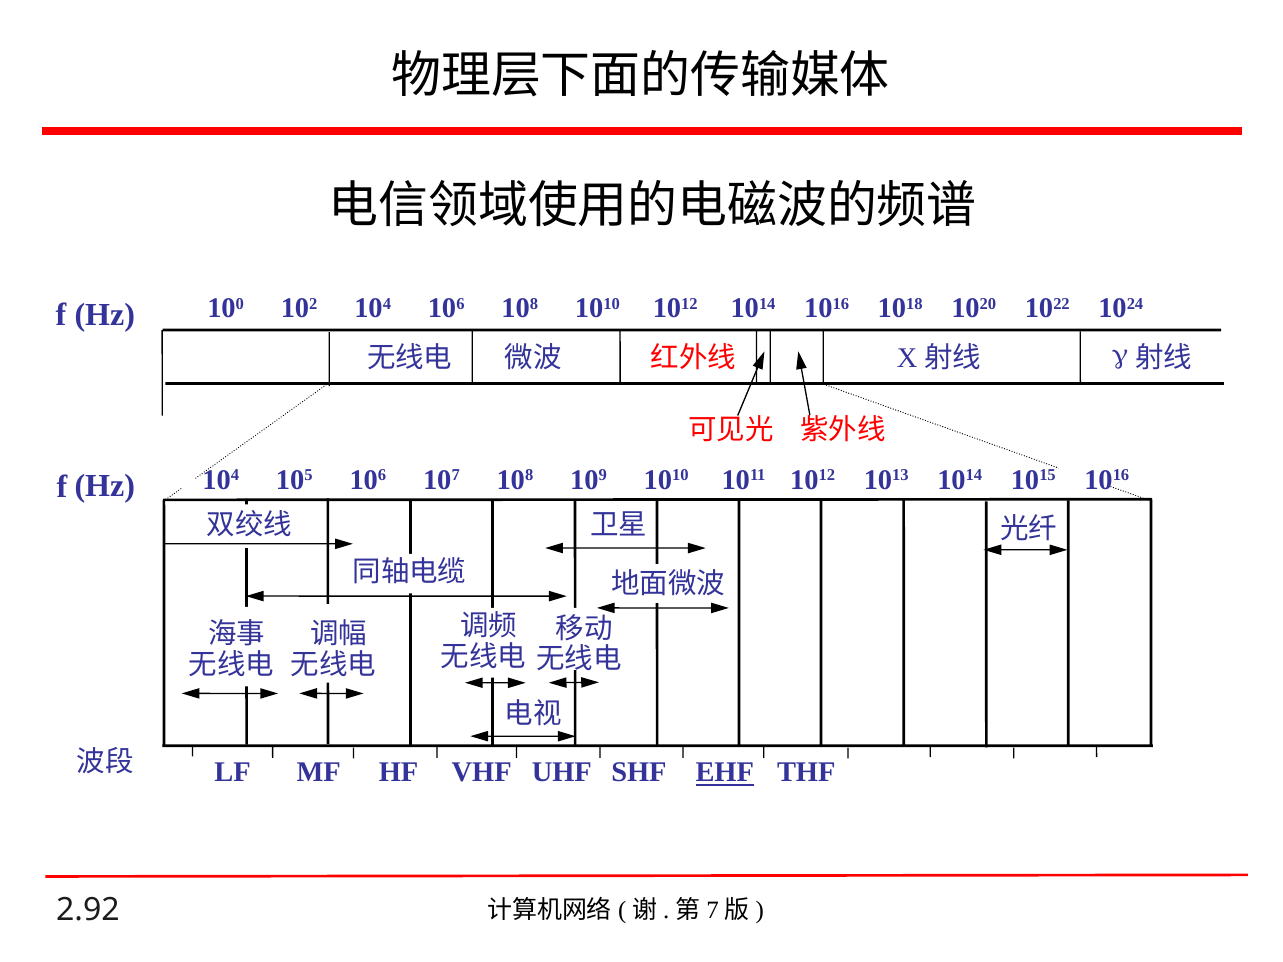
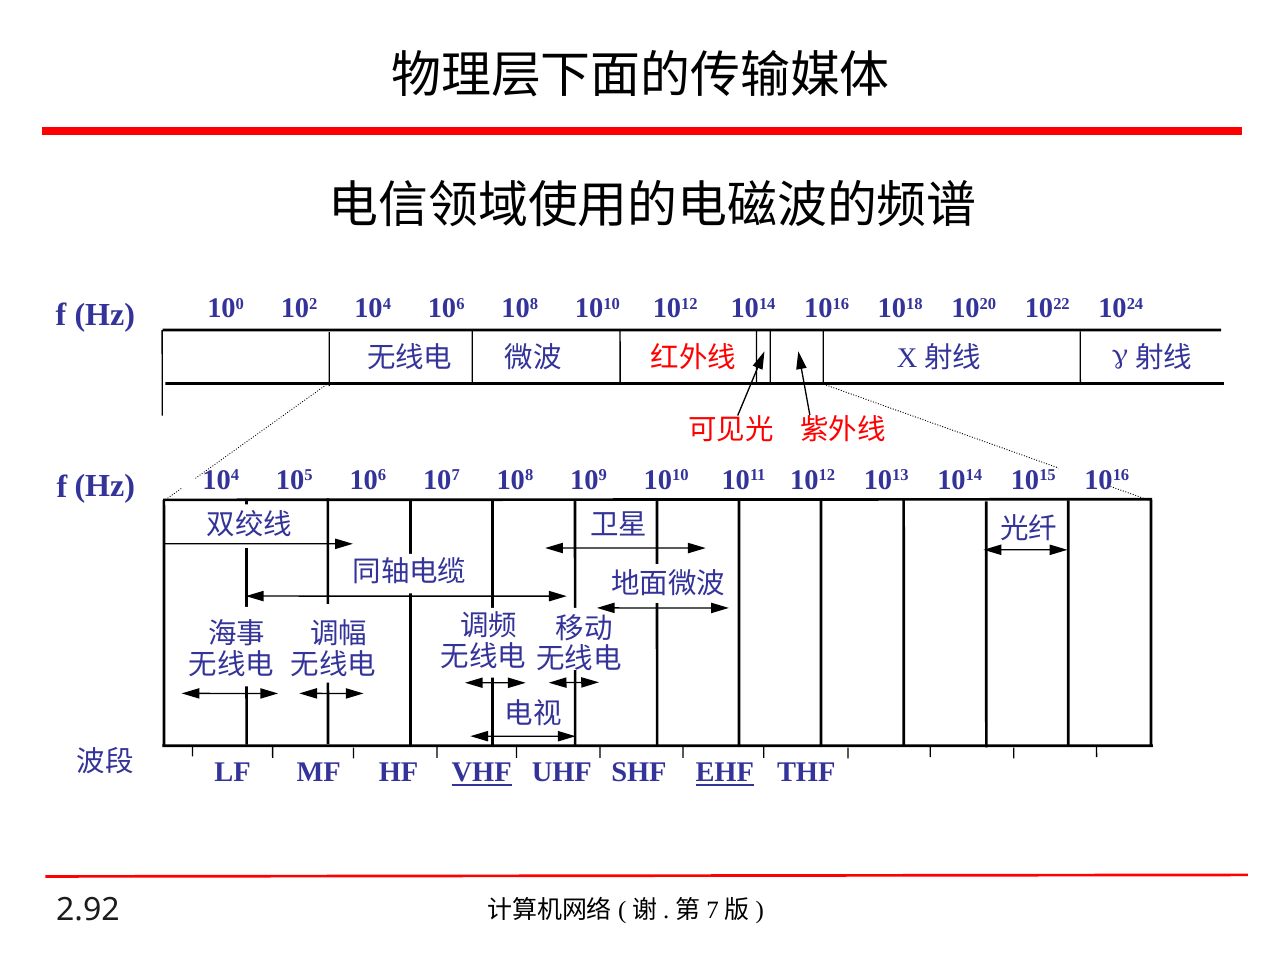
VHF underline: none -> present
